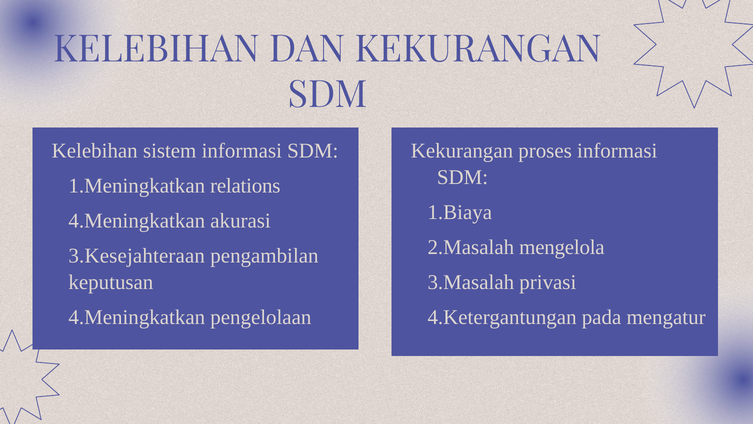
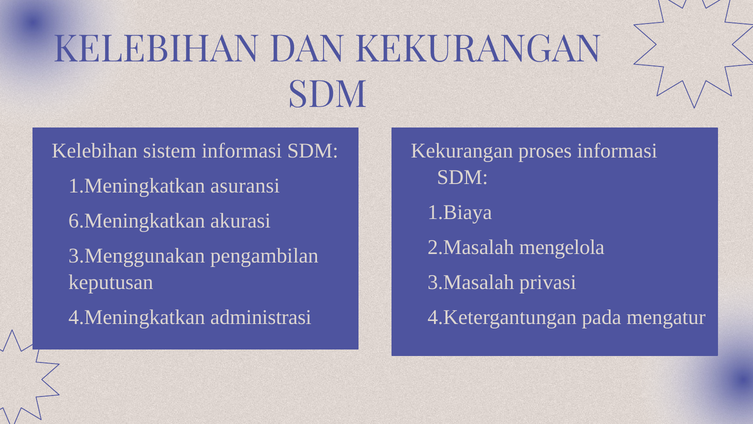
relations: relations -> asuransi
4.Meningkatkan at (137, 221): 4.Meningkatkan -> 6.Meningkatkan
3.Kesejahteraan: 3.Kesejahteraan -> 3.Menggunakan
pengelolaan: pengelolaan -> administrasi
